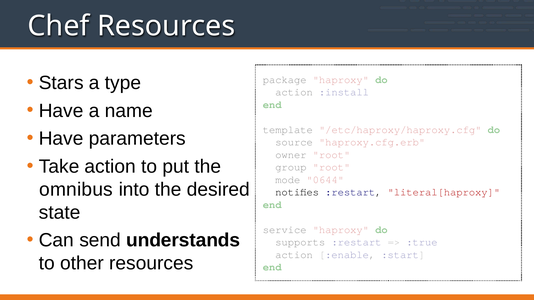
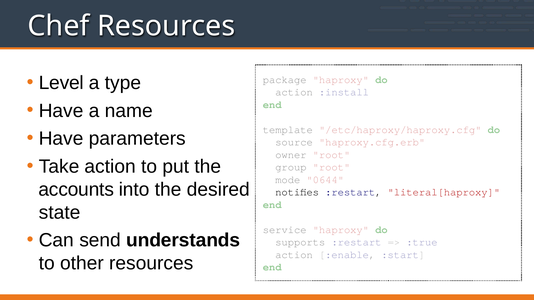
Stars: Stars -> Level
omnibus: omnibus -> accounts
